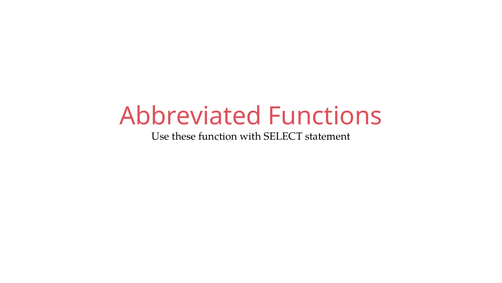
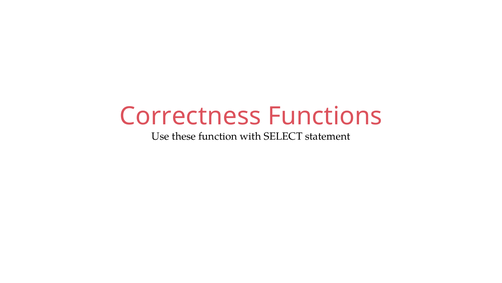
Abbreviated: Abbreviated -> Correctness
